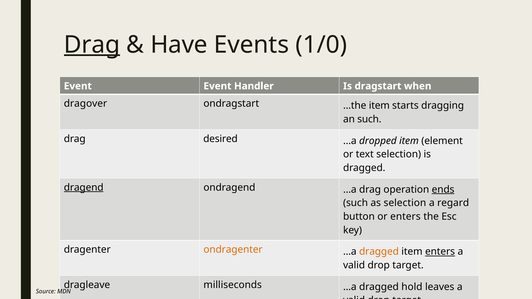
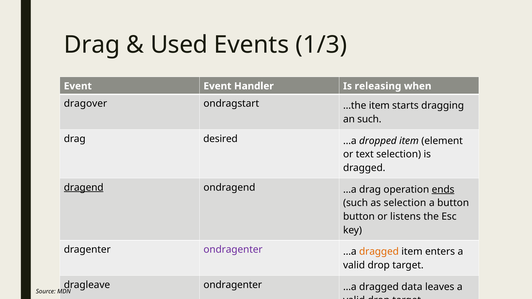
Drag at (92, 45) underline: present -> none
Have: Have -> Used
1/0: 1/0 -> 1/3
dragstart: dragstart -> releasing
a regard: regard -> button
or enters: enters -> listens
ondragenter at (233, 250) colour: orange -> purple
enters at (440, 252) underline: present -> none
dragleave milliseconds: milliseconds -> ondragenter
hold: hold -> data
